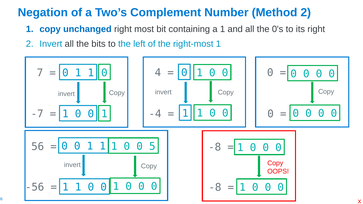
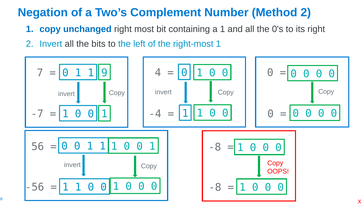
0 1 1 0: 0 -> 9
5 at (152, 146): 5 -> 1
